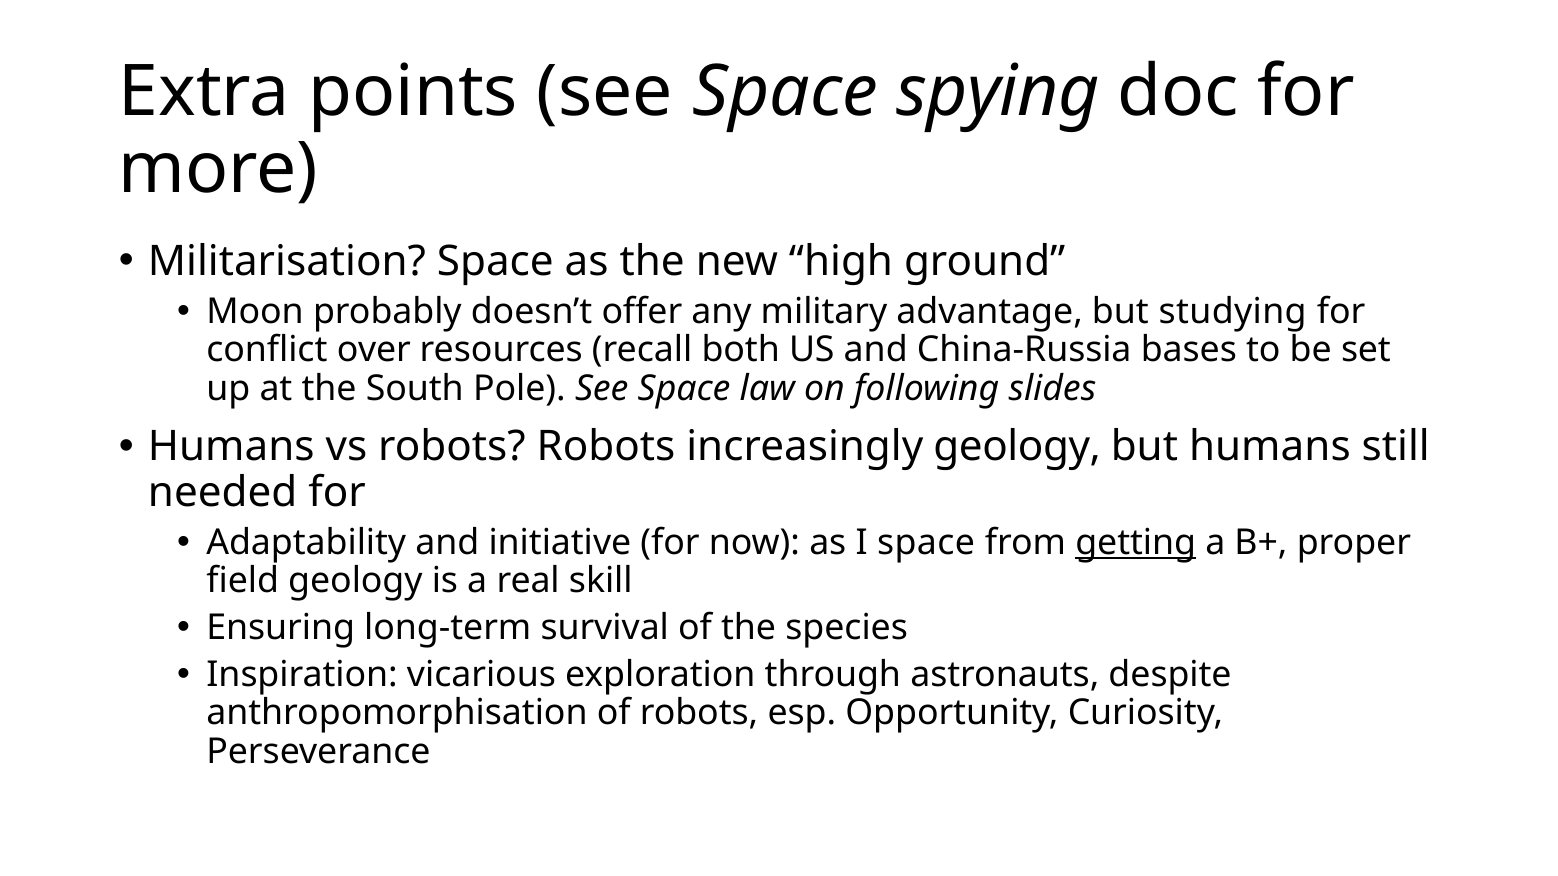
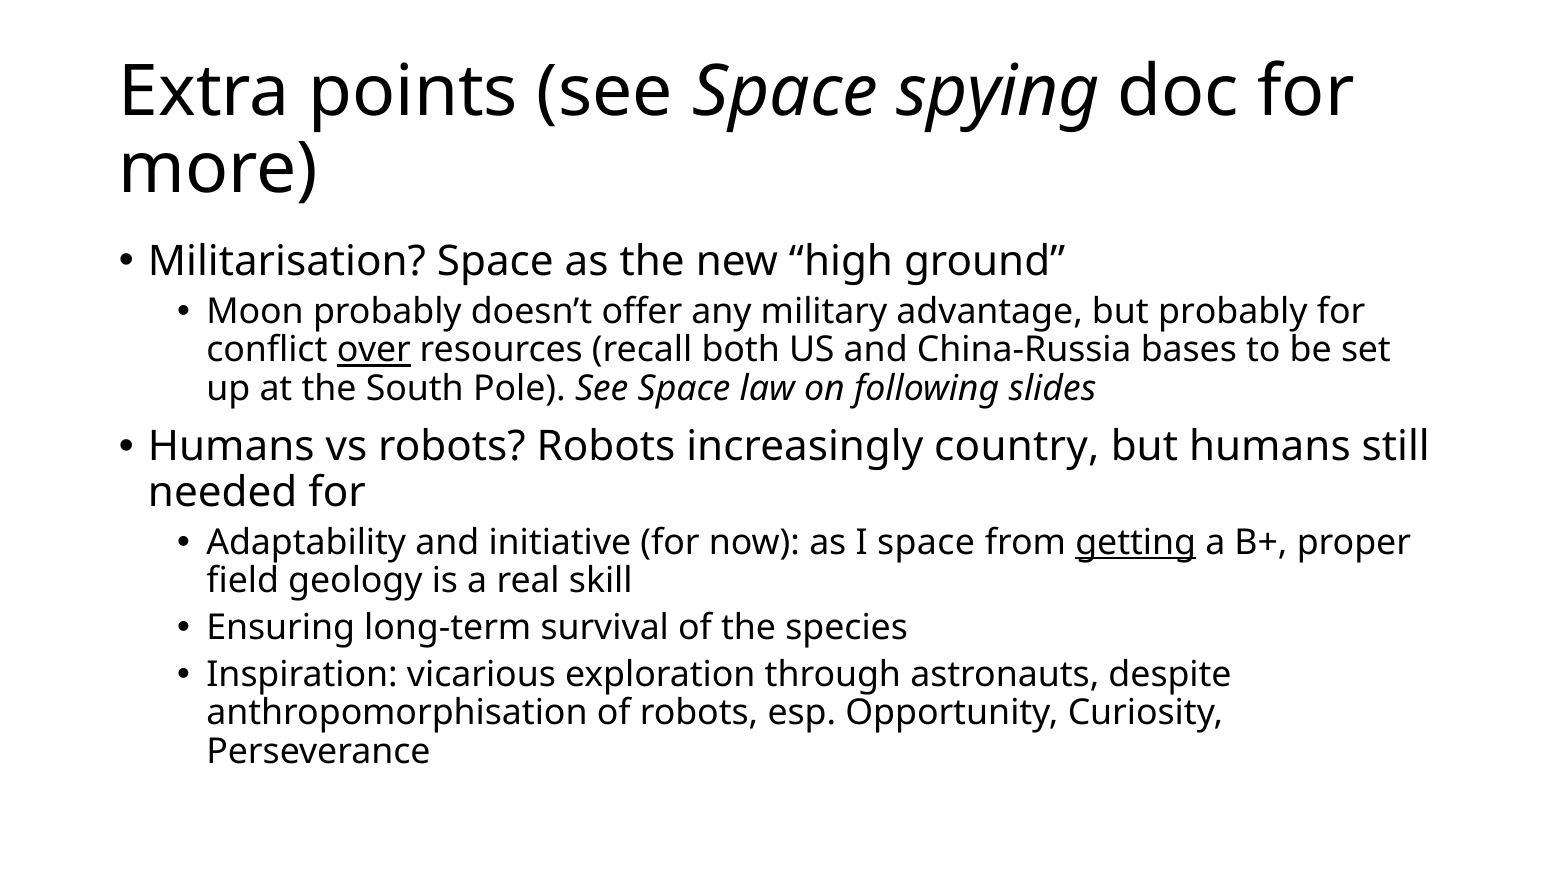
but studying: studying -> probably
over underline: none -> present
increasingly geology: geology -> country
